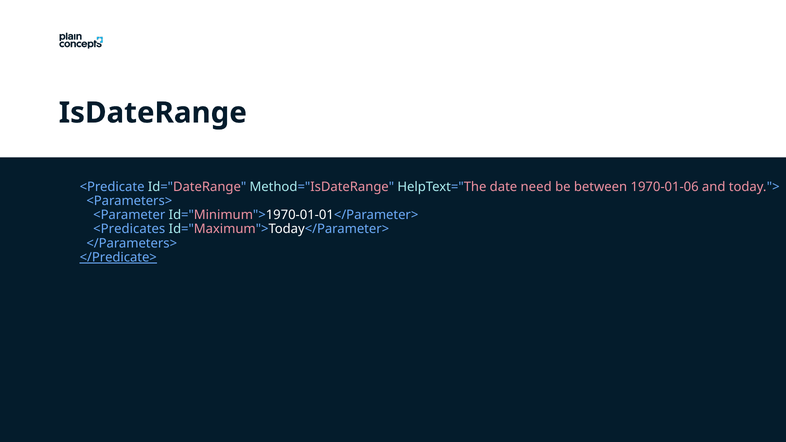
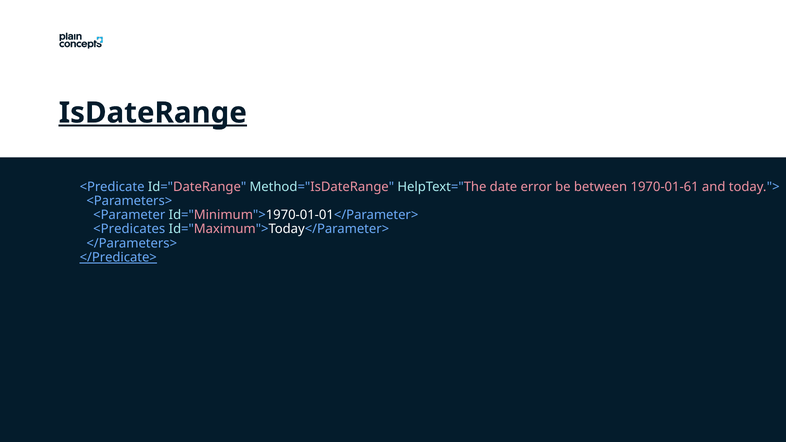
IsDateRange underline: none -> present
need: need -> error
1970-01-06: 1970-01-06 -> 1970-01-61
